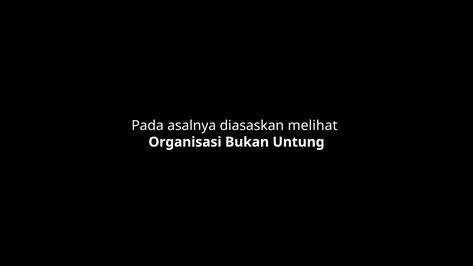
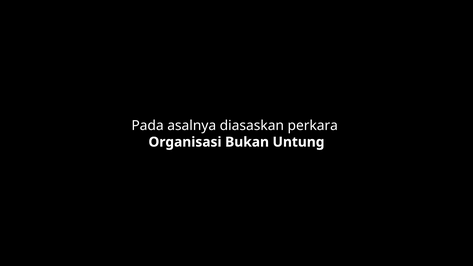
melihat: melihat -> perkara
